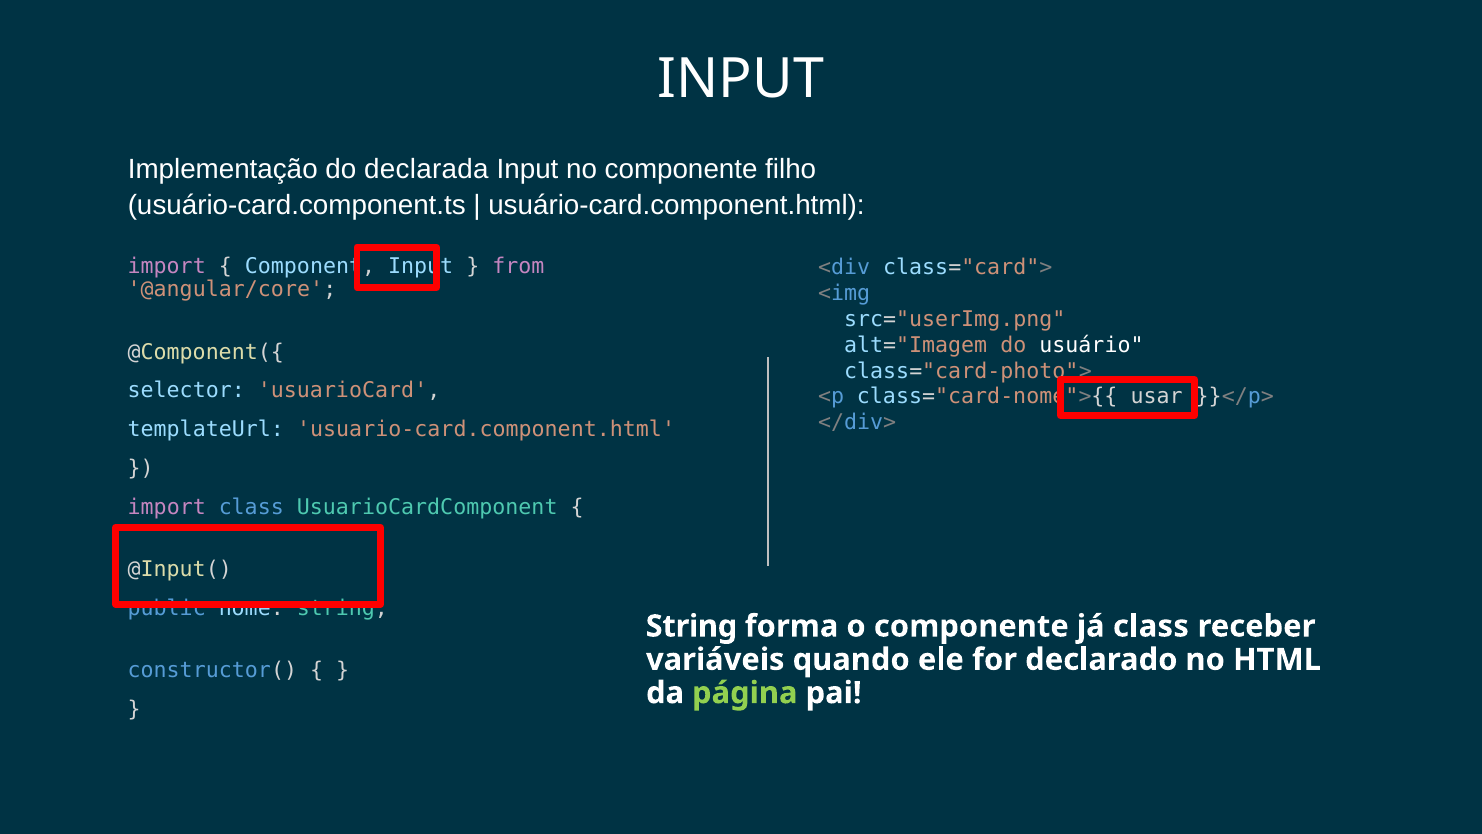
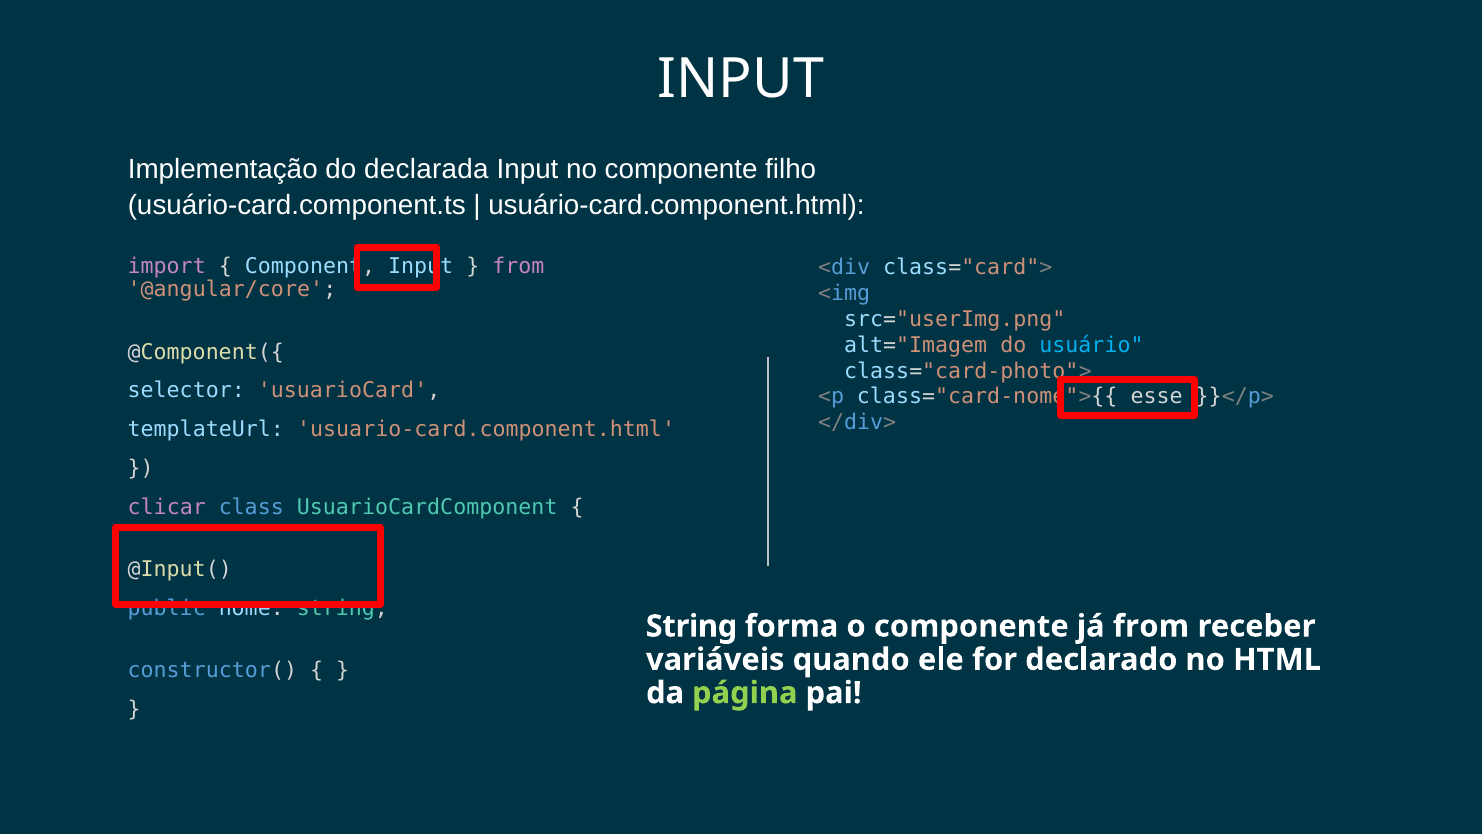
usuário colour: white -> light blue
usar: usar -> esse
import at (167, 507): import -> clicar
já class: class -> from
